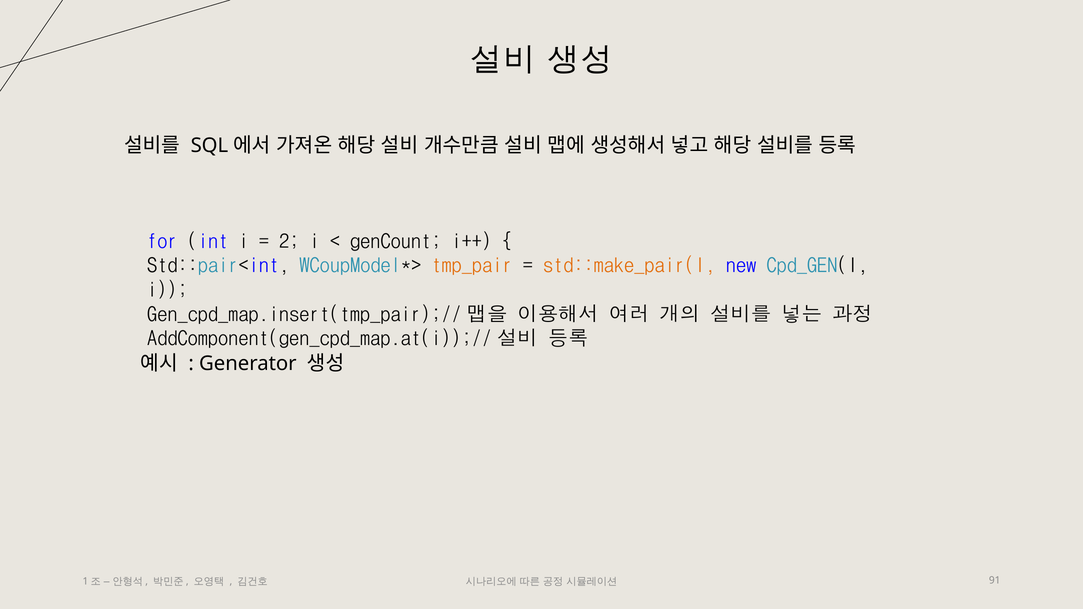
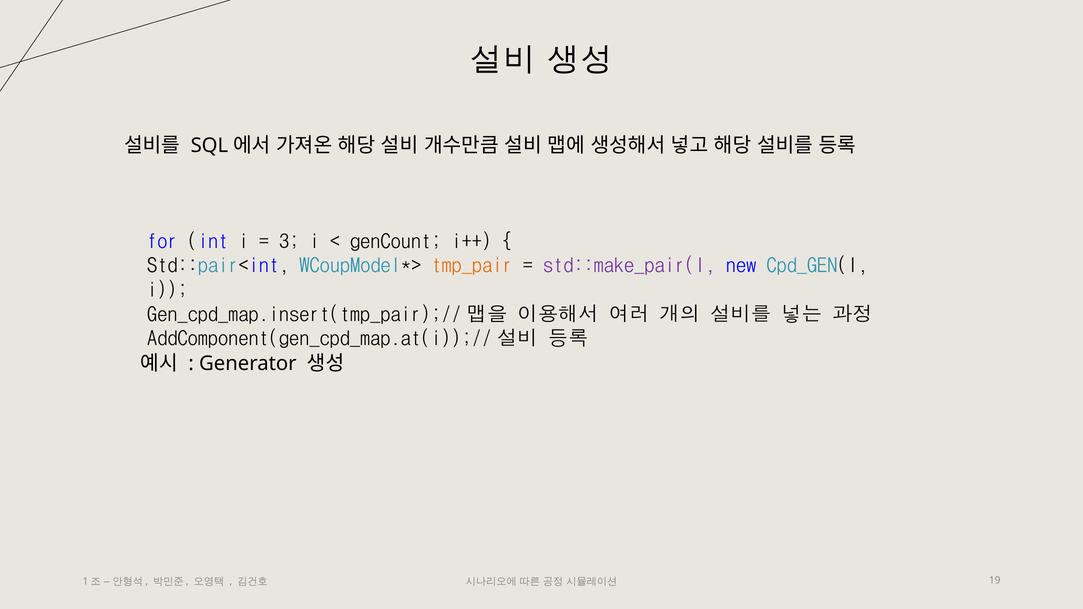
2: 2 -> 3
std::make_pair(I colour: orange -> purple
91: 91 -> 19
